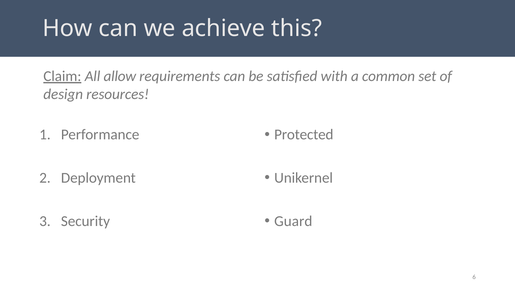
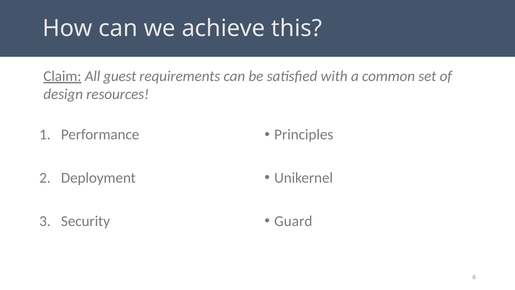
allow: allow -> guest
Protected: Protected -> Principles
